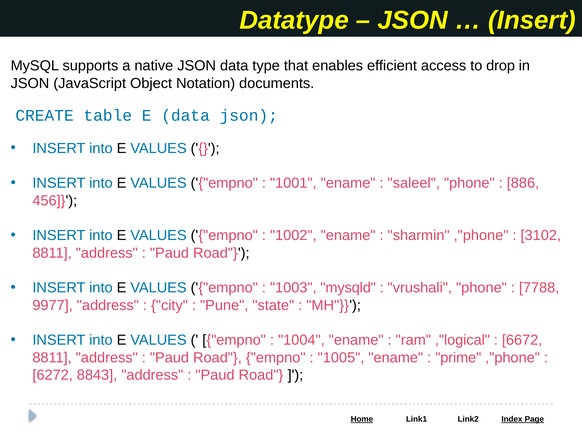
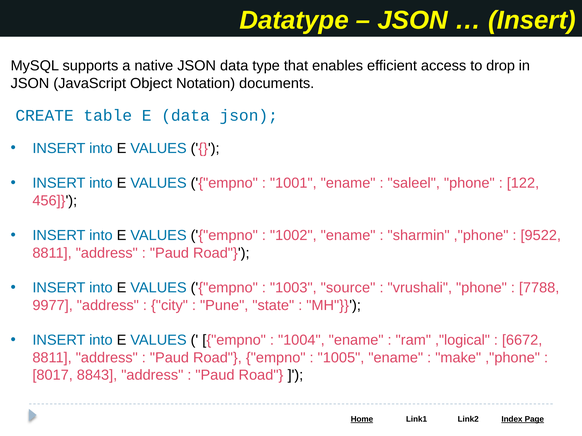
886: 886 -> 122
3102: 3102 -> 9522
mysqld: mysqld -> source
prime: prime -> make
6272: 6272 -> 8017
